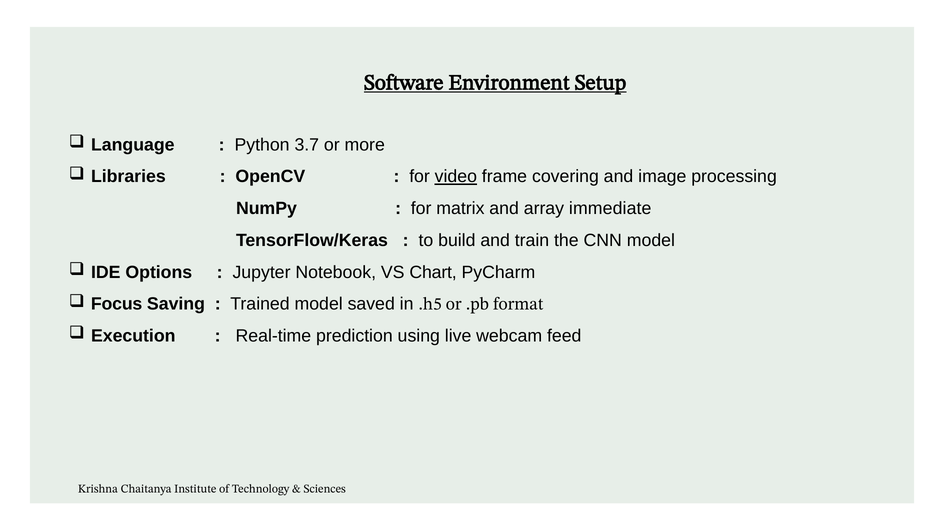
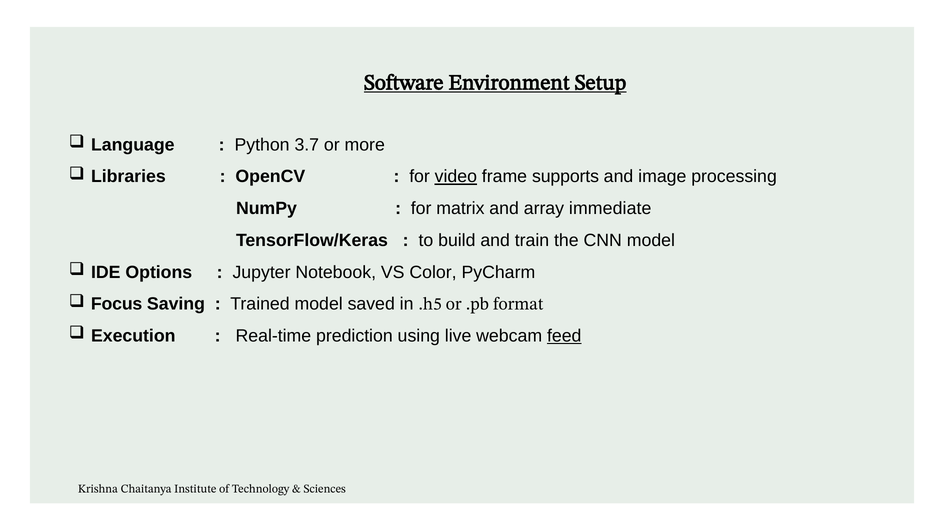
covering: covering -> supports
Chart: Chart -> Color
feed underline: none -> present
